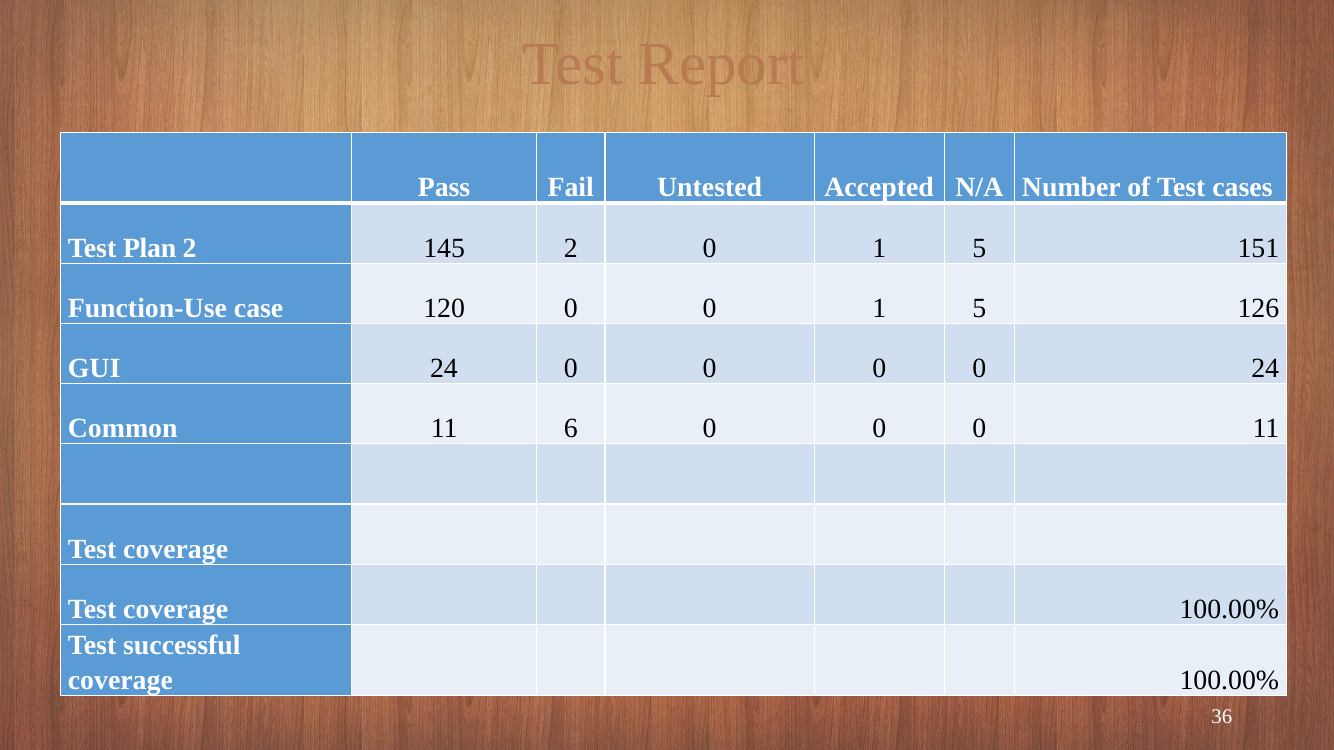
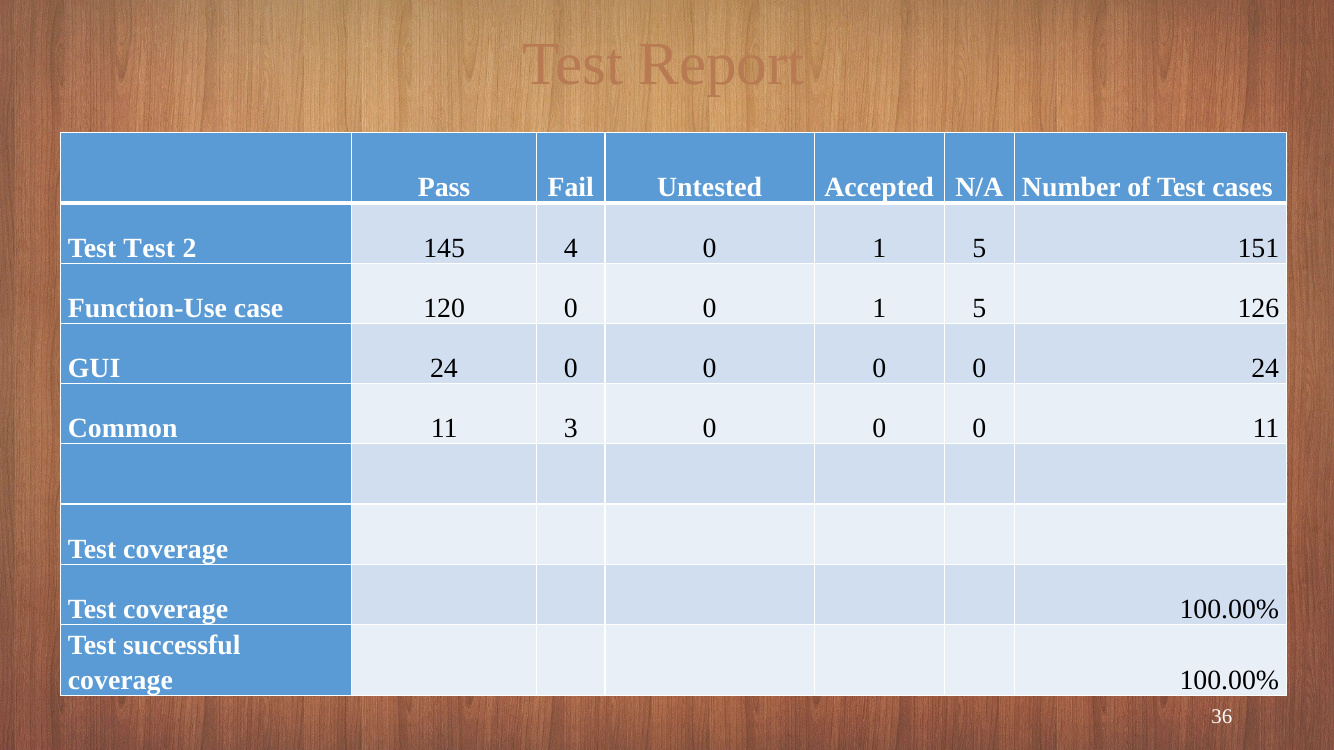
Test Plan: Plan -> Test
145 2: 2 -> 4
6: 6 -> 3
